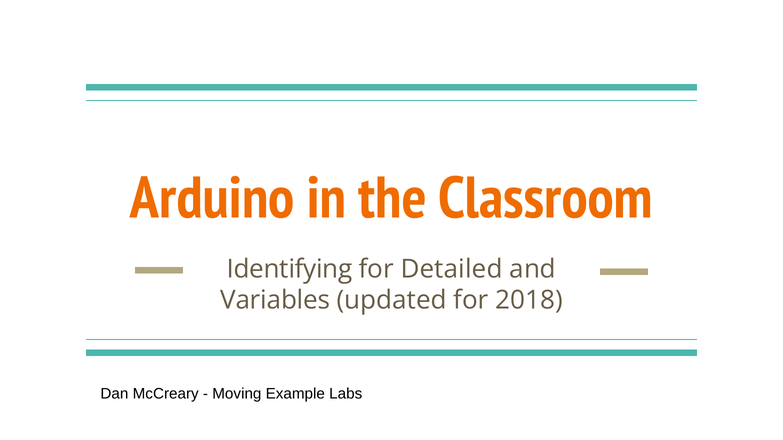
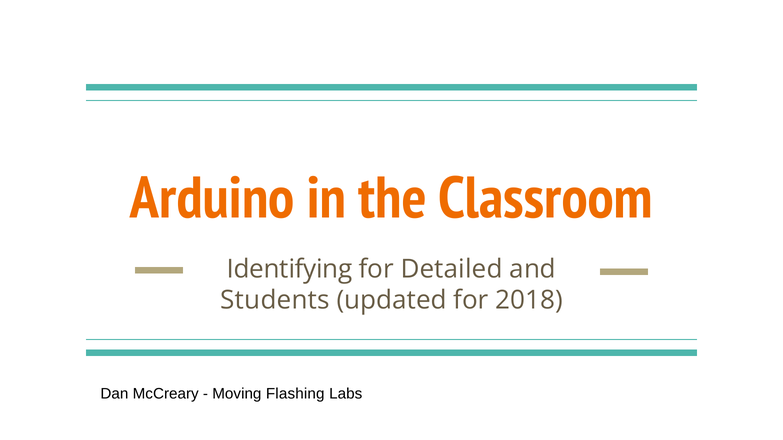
Variables: Variables -> Students
Example: Example -> Flashing
